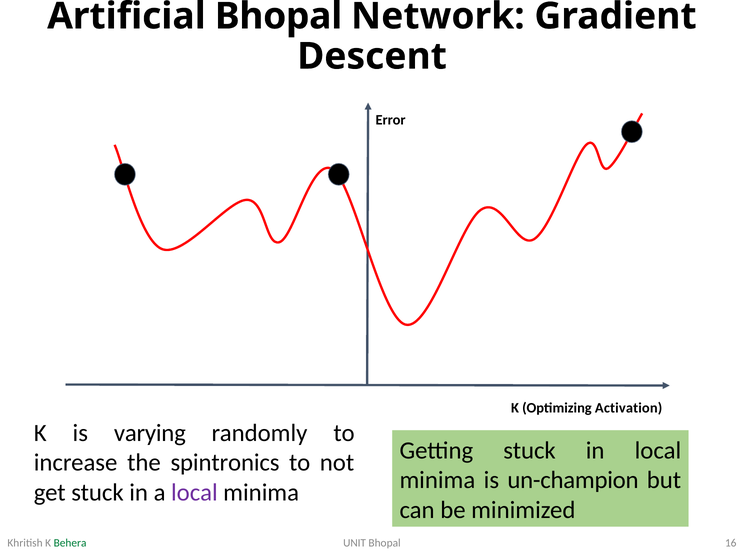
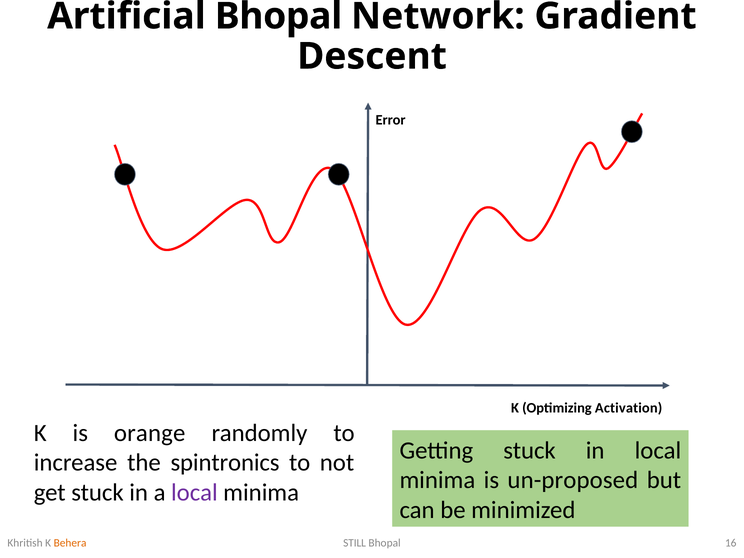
varying: varying -> orange
un-champion: un-champion -> un-proposed
UNIT: UNIT -> STILL
Behera colour: green -> orange
